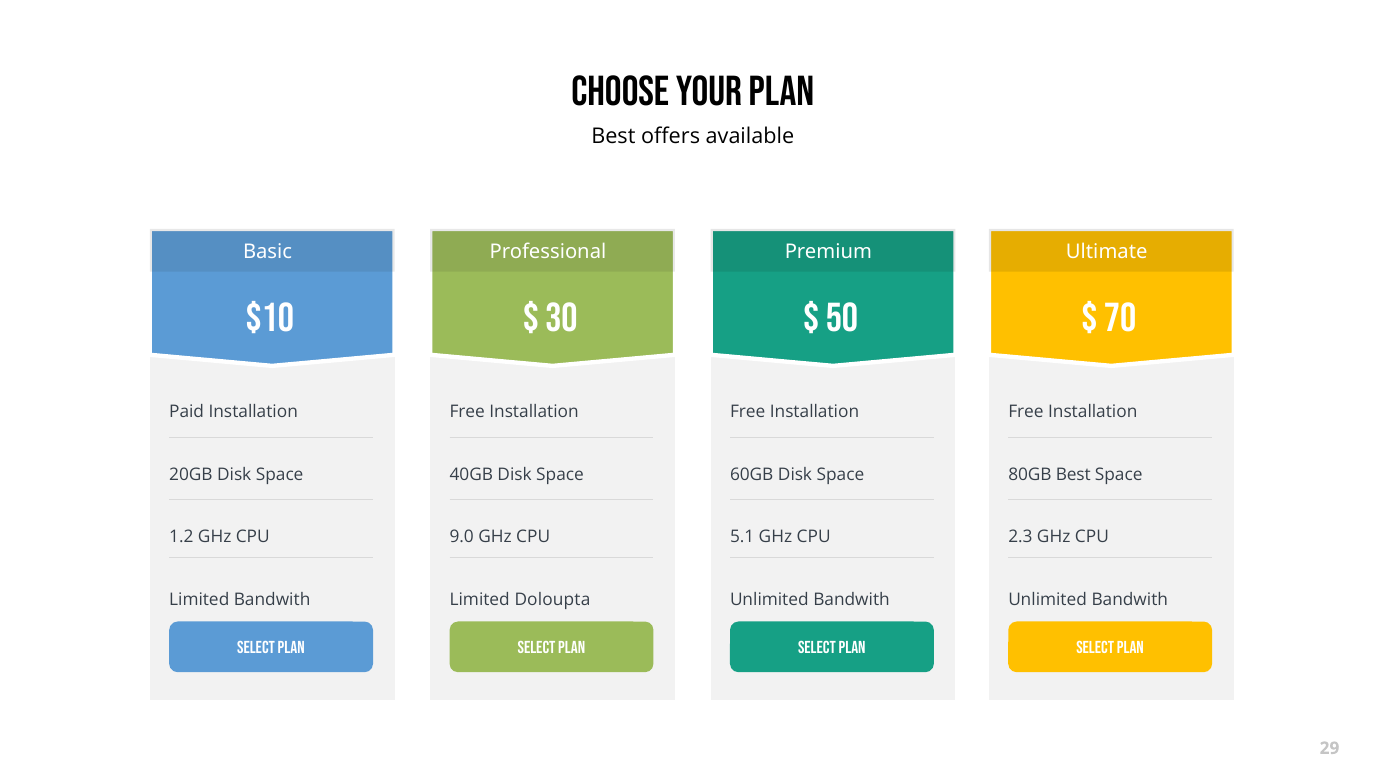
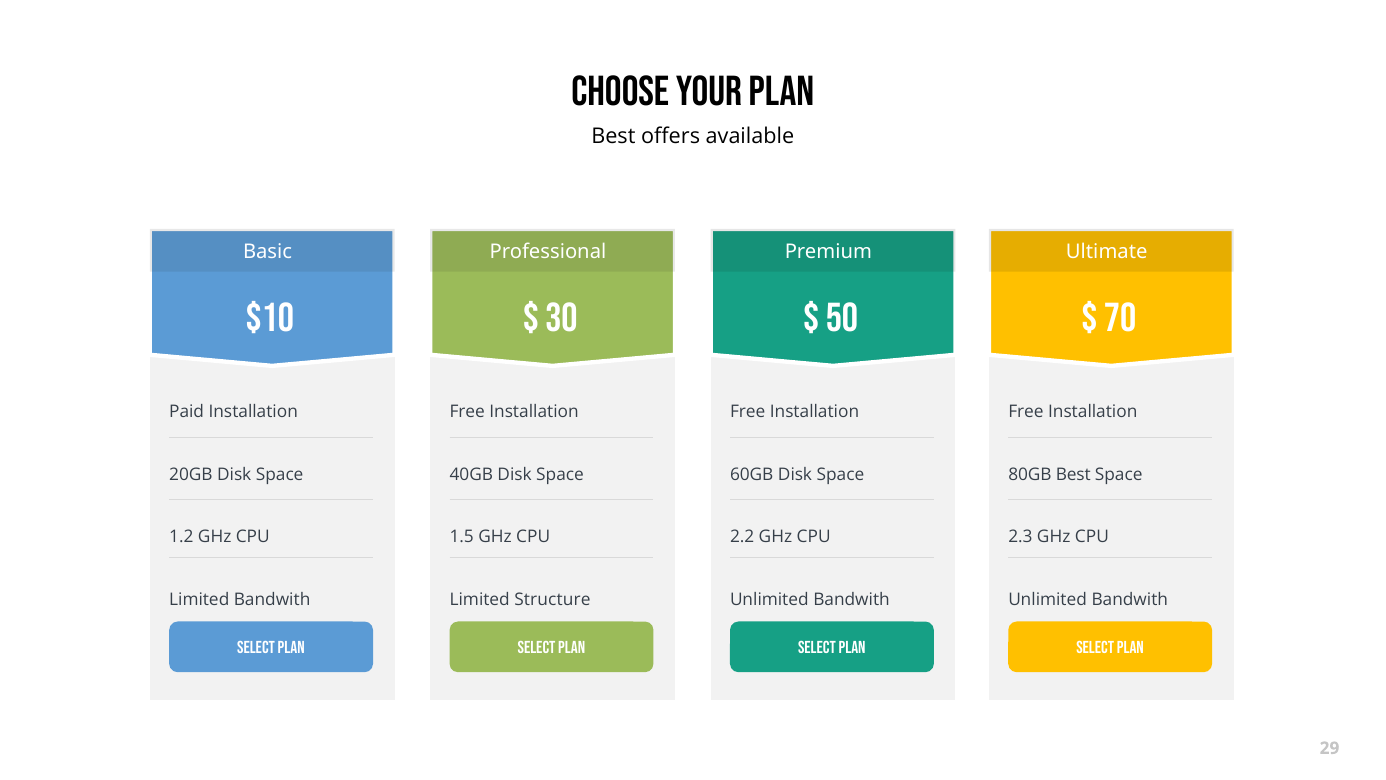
9.0: 9.0 -> 1.5
5.1: 5.1 -> 2.2
Doloupta: Doloupta -> Structure
